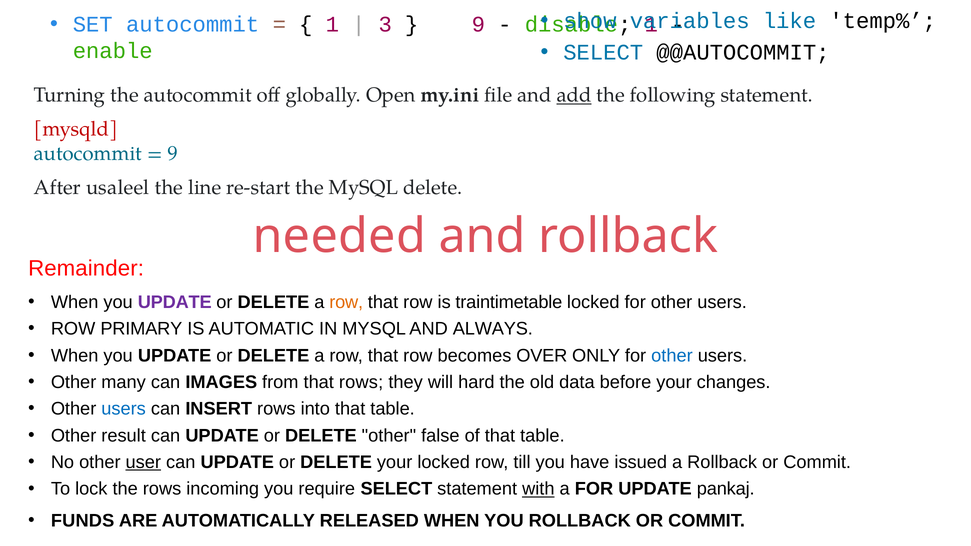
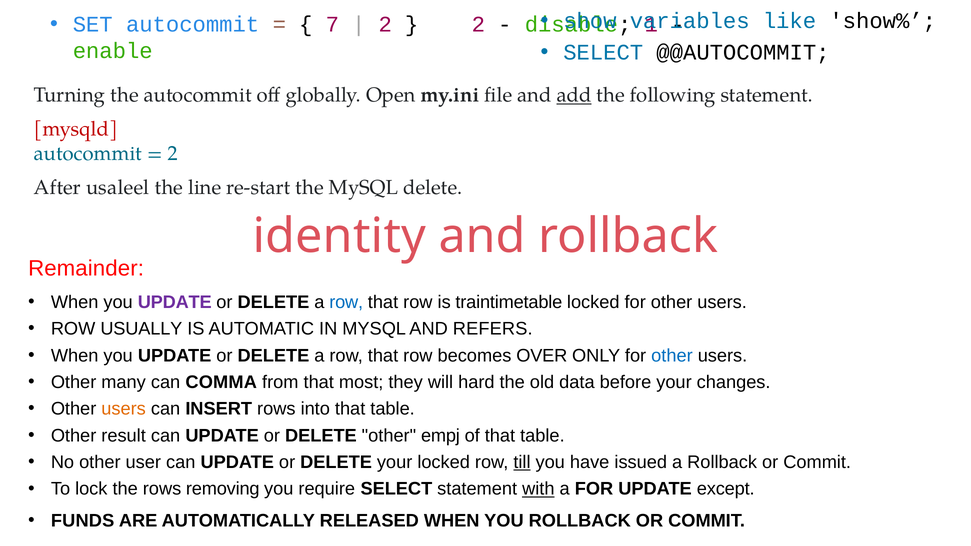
temp%: temp% -> show%
1 at (332, 24): 1 -> 7
3 at (385, 24): 3 -> 2
9 at (478, 24): 9 -> 2
9 at (173, 153): 9 -> 2
needed: needed -> identity
row at (346, 302) colour: orange -> blue
PRIMARY: PRIMARY -> USUALLY
ALWAYS: ALWAYS -> REFERS
IMAGES: IMAGES -> COMMA
that rows: rows -> most
users at (124, 409) colour: blue -> orange
false: false -> empj
user underline: present -> none
till underline: none -> present
incoming: incoming -> removing
pankaj: pankaj -> except
